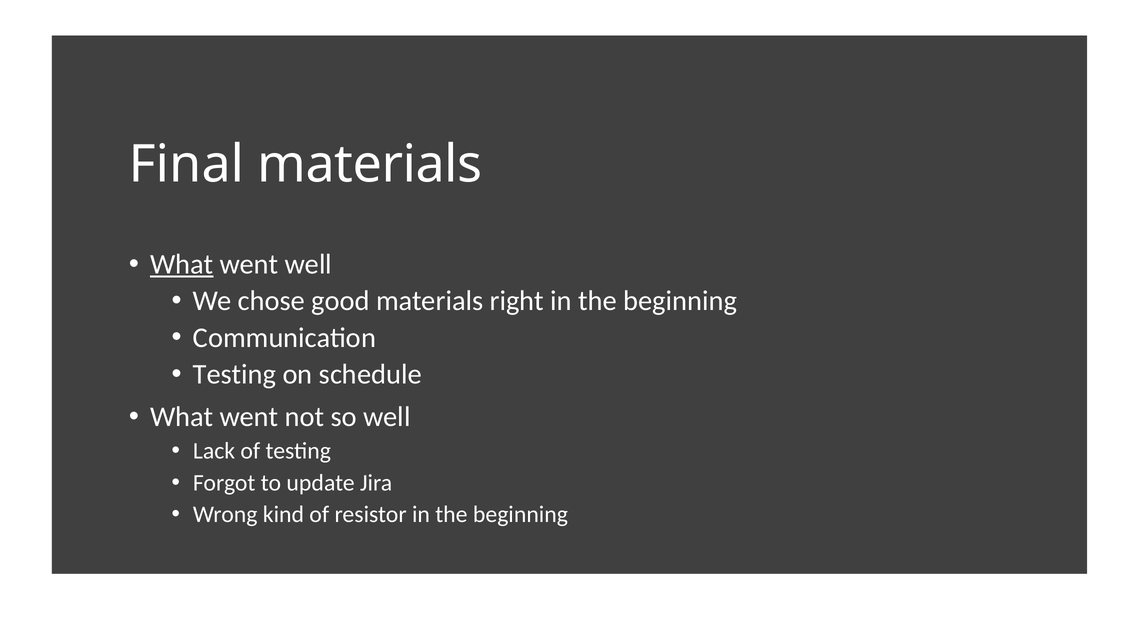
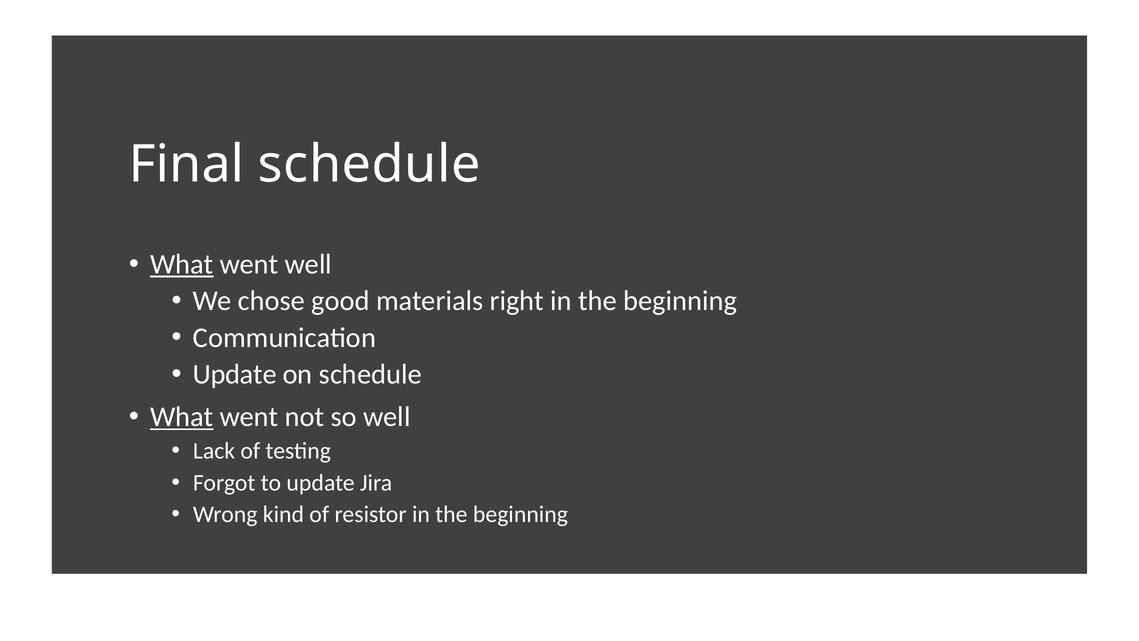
Final materials: materials -> schedule
Testing at (235, 374): Testing -> Update
What at (182, 417) underline: none -> present
